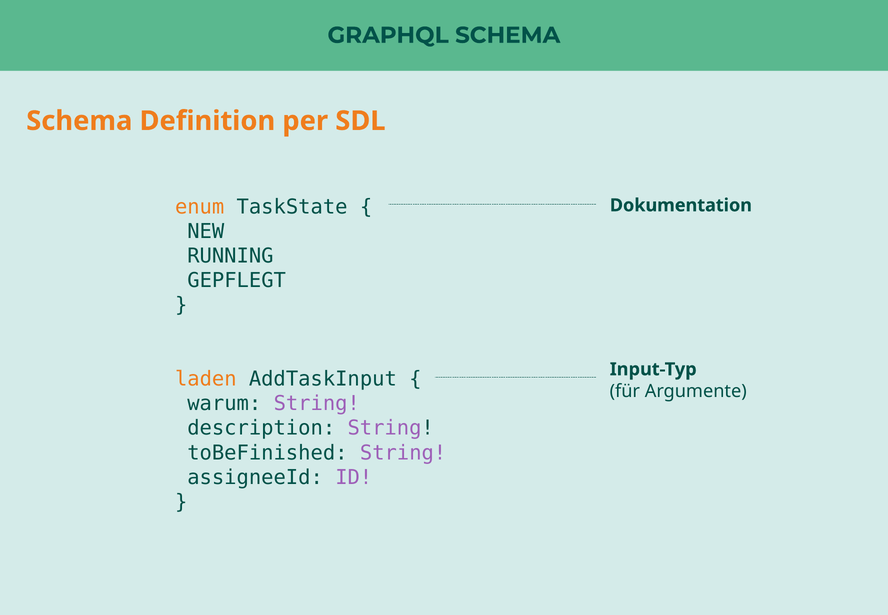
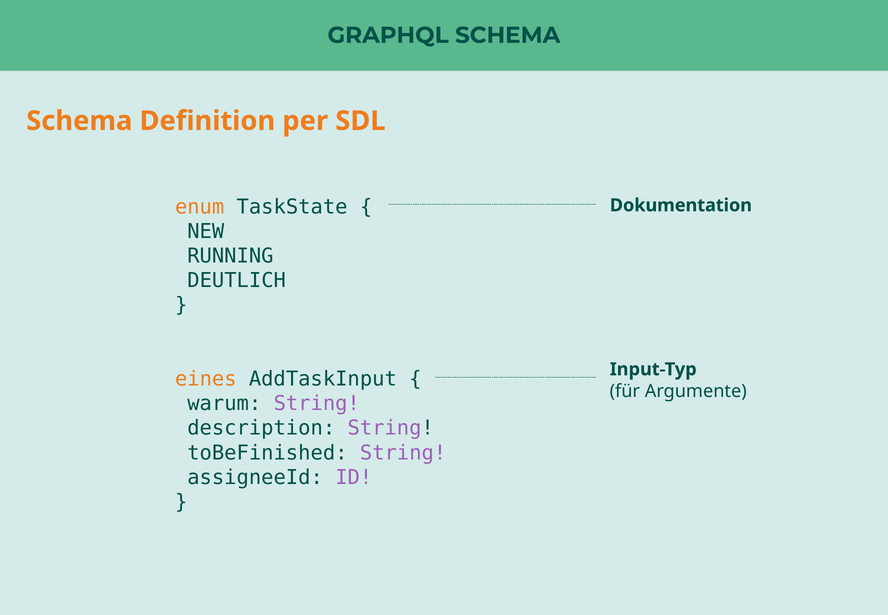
GEPFLEGT: GEPFLEGT -> DEUTLICH
laden: laden -> eines
